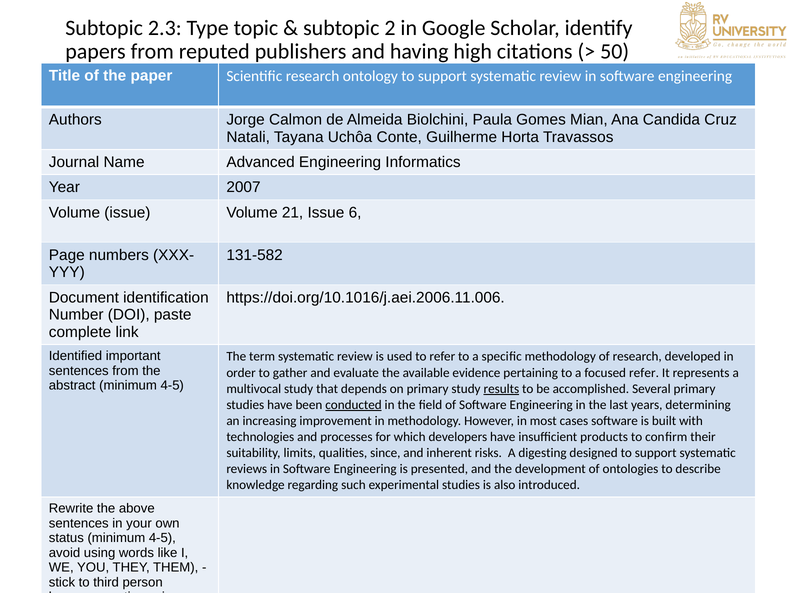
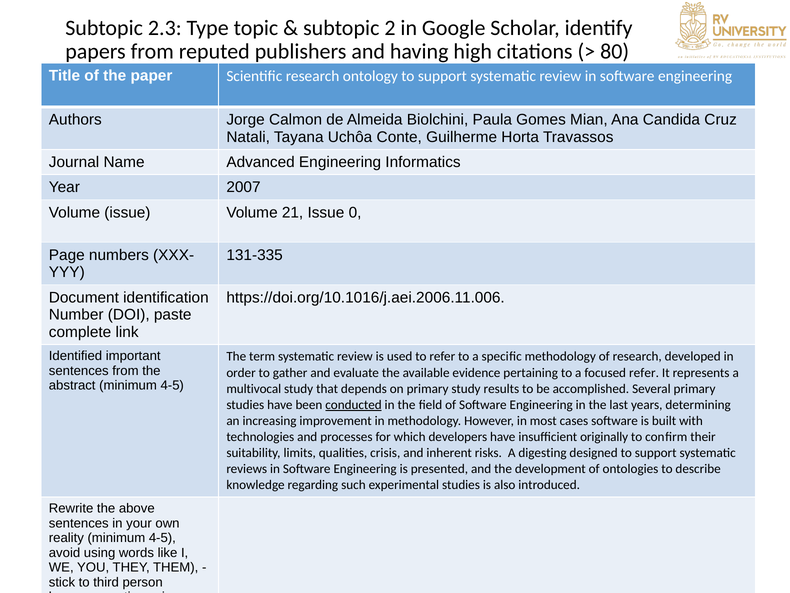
50: 50 -> 80
6: 6 -> 0
131-582: 131-582 -> 131-335
results underline: present -> none
products: products -> originally
since: since -> crisis
status: status -> reality
